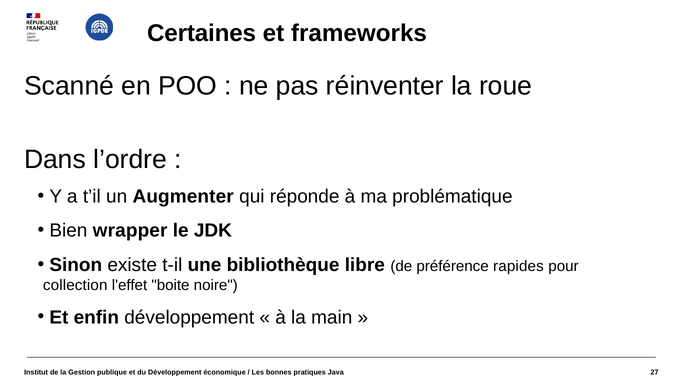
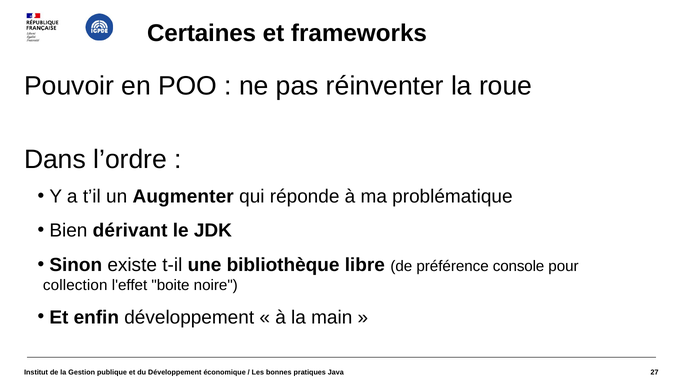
Scanné: Scanné -> Pouvoir
wrapper: wrapper -> dérivant
rapides: rapides -> console
